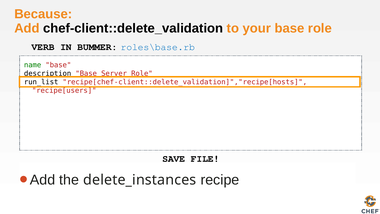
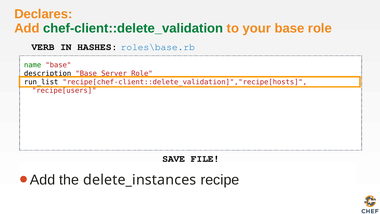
Because: Because -> Declares
chef-client::delete_validation colour: black -> green
BUMMER: BUMMER -> HASHES
